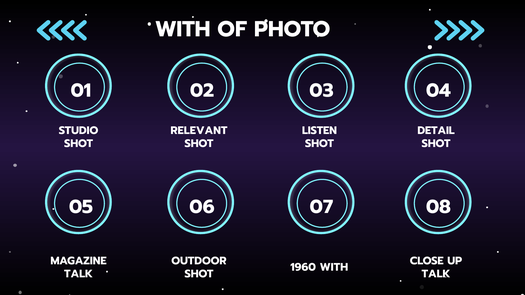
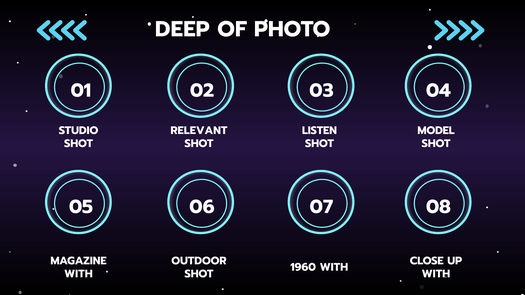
WITH at (183, 29): WITH -> DEEP
DETAIL: DETAIL -> MODEL
TALK at (79, 274): TALK -> WITH
TALK at (436, 274): TALK -> WITH
